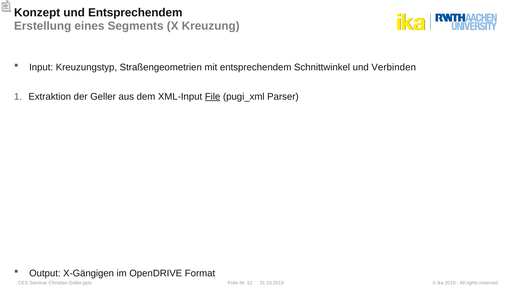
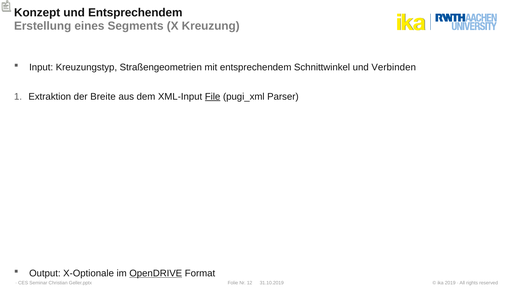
Geller: Geller -> Breite
X-Gängigen: X-Gängigen -> X-Optionale
OpenDRIVE underline: none -> present
